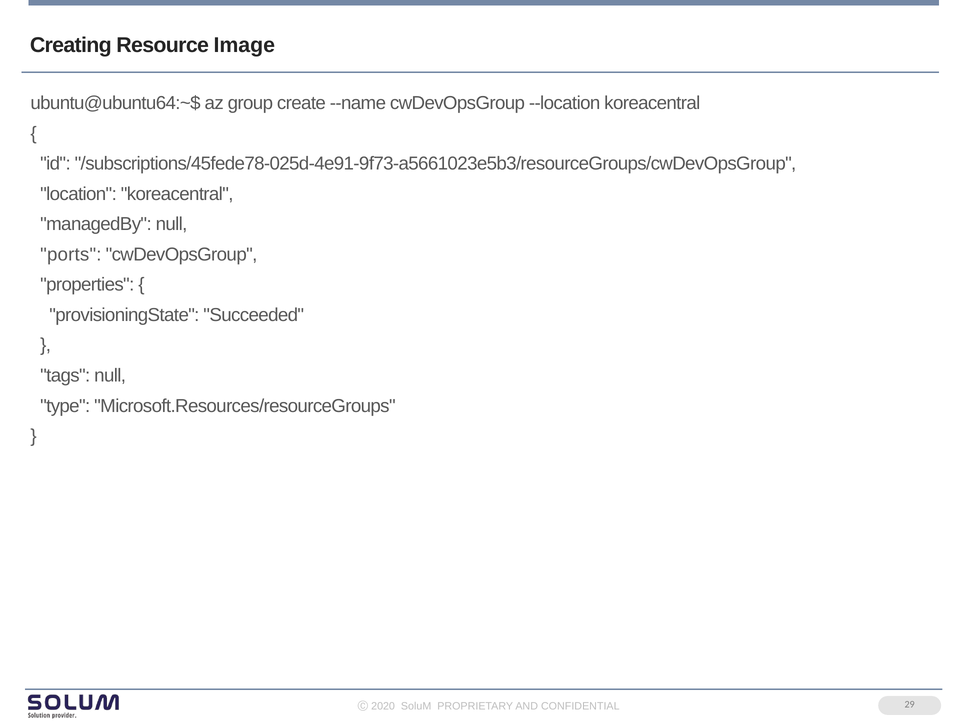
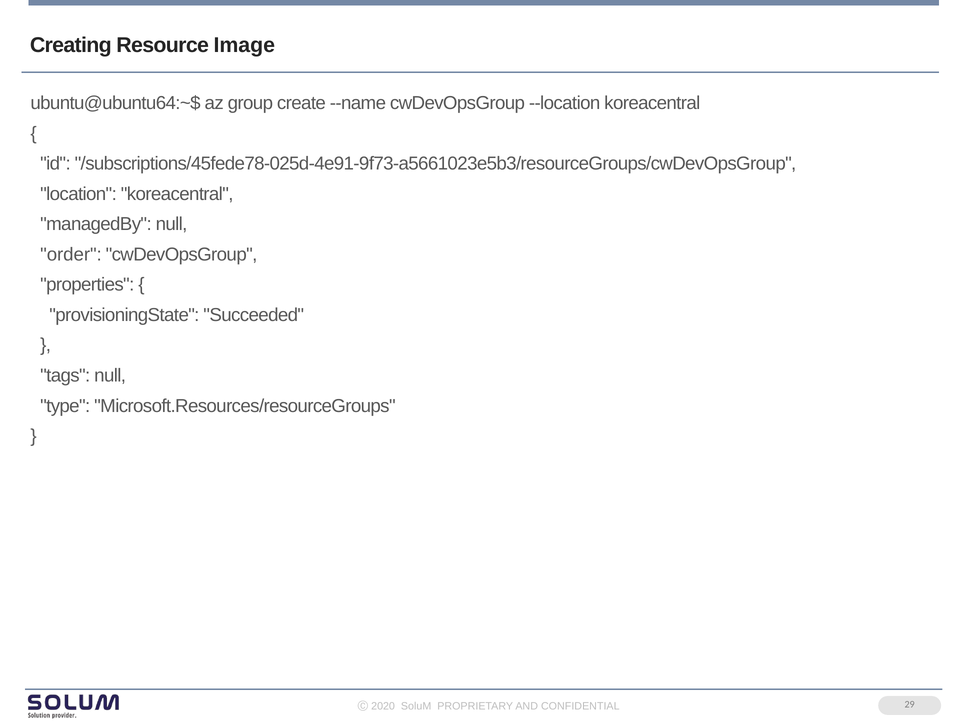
ports: ports -> order
